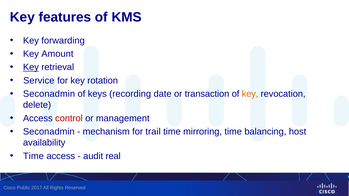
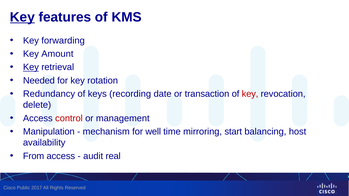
Key at (22, 17) underline: none -> present
Service: Service -> Needed
Seconadmin at (49, 94): Seconadmin -> Redundancy
key at (250, 94) colour: orange -> red
Seconadmin at (49, 132): Seconadmin -> Manipulation
trail: trail -> well
mirroring time: time -> start
Time at (33, 156): Time -> From
